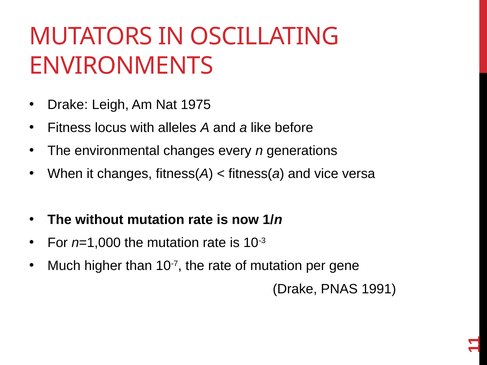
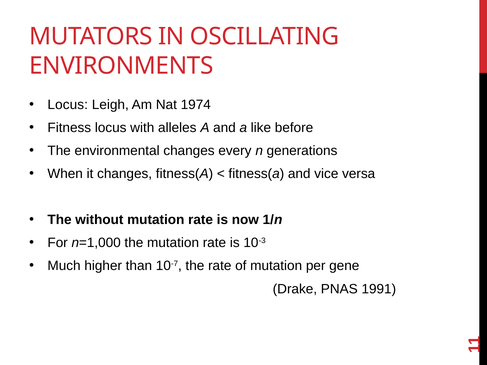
Drake at (68, 105): Drake -> Locus
1975: 1975 -> 1974
